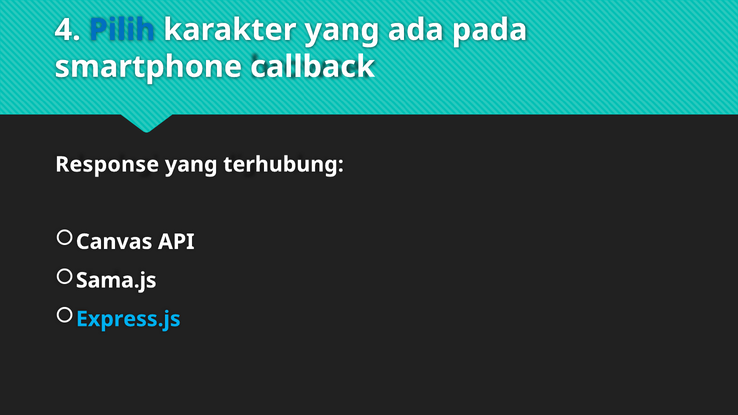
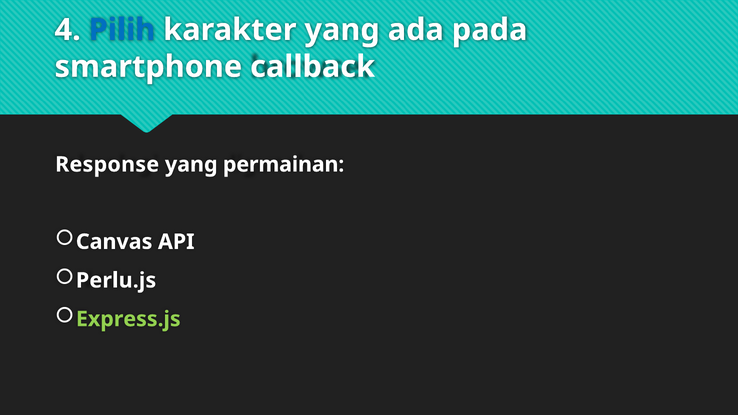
terhubung: terhubung -> permainan
Sama.js: Sama.js -> Perlu.js
Express.js colour: light blue -> light green
